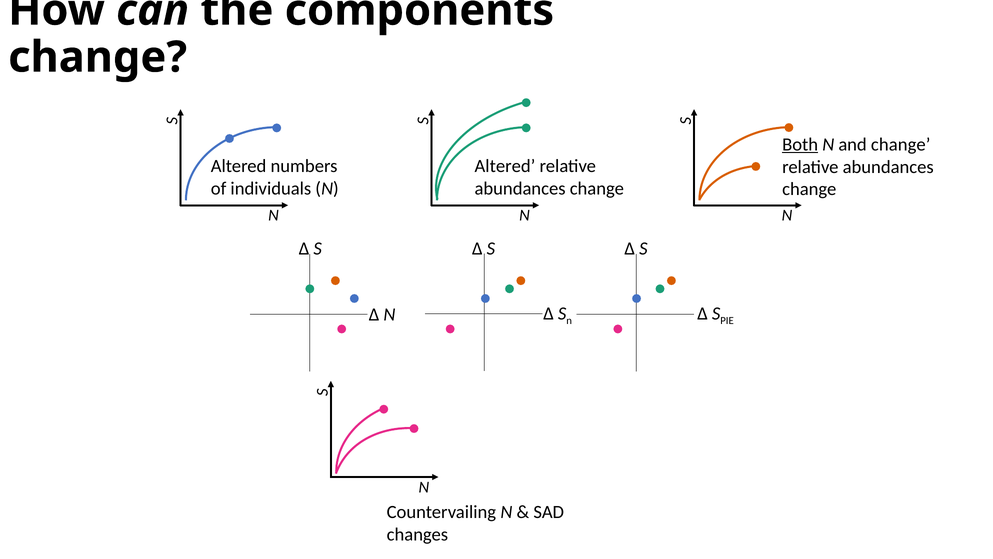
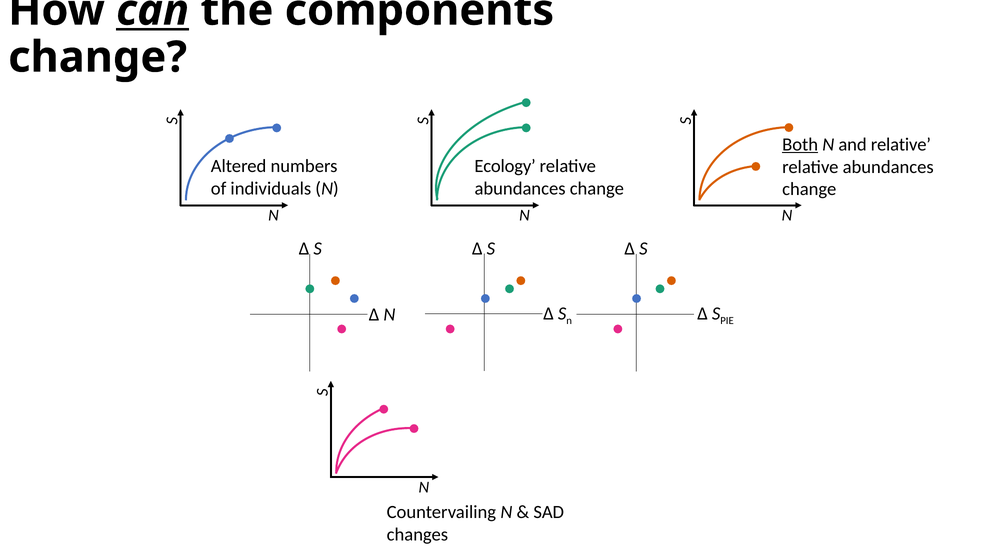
can underline: none -> present
and change: change -> relative
Altered at (505, 166): Altered -> Ecology
